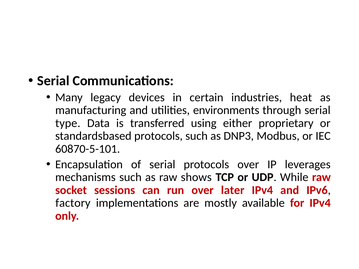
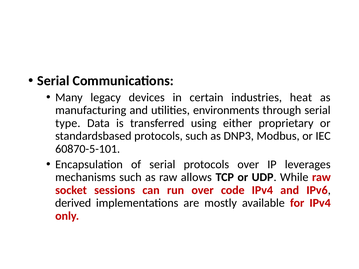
shows: shows -> allows
later: later -> code
factory: factory -> derived
